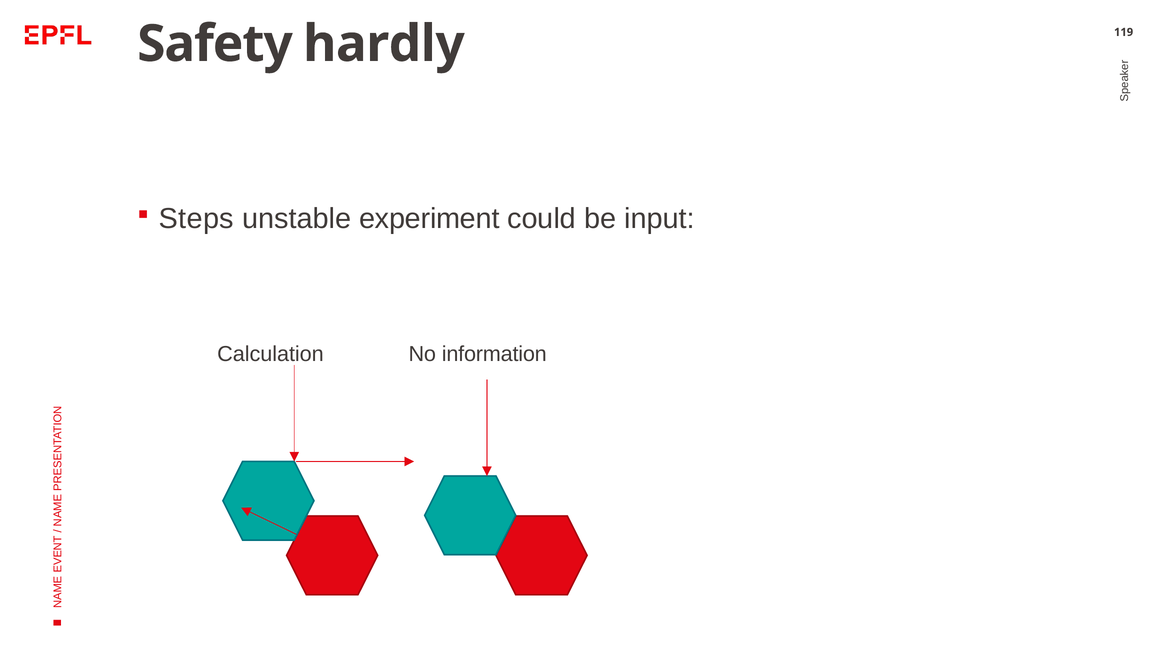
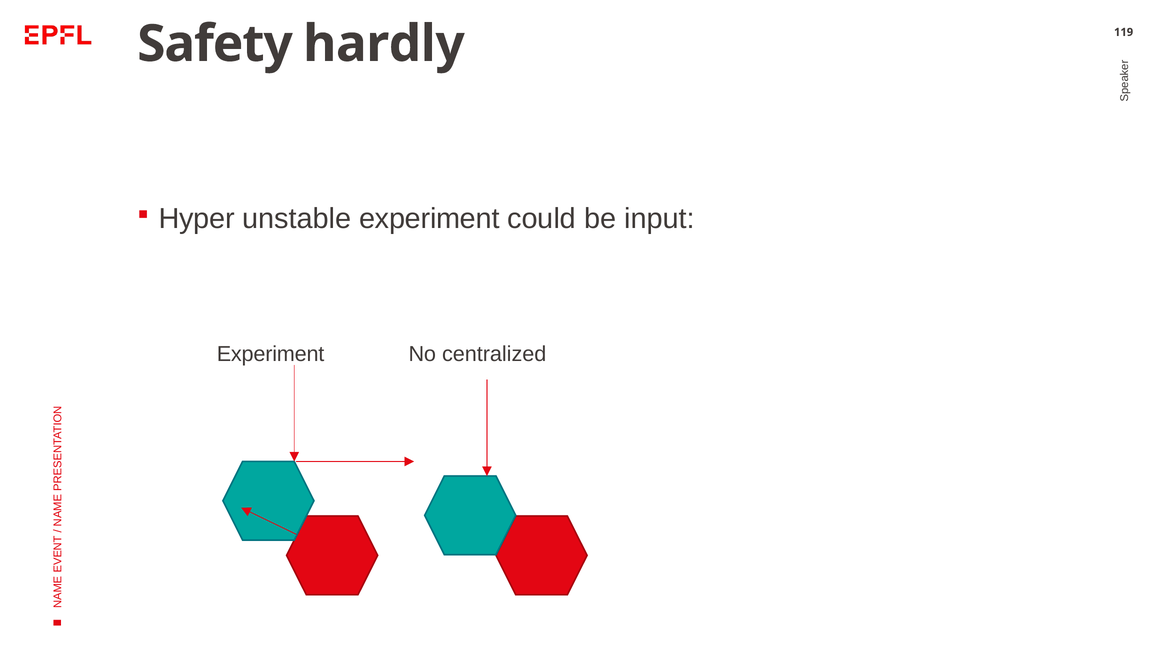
Steps: Steps -> Hyper
Calculation at (270, 354): Calculation -> Experiment
information: information -> centralized
